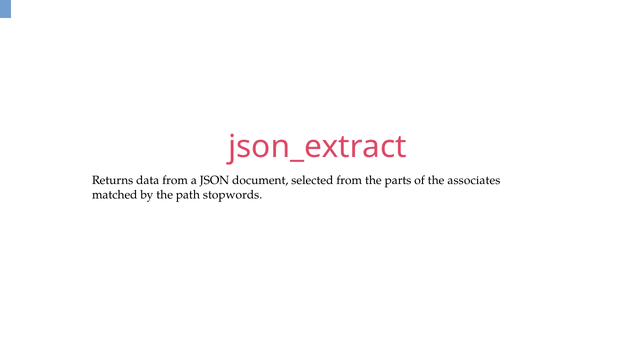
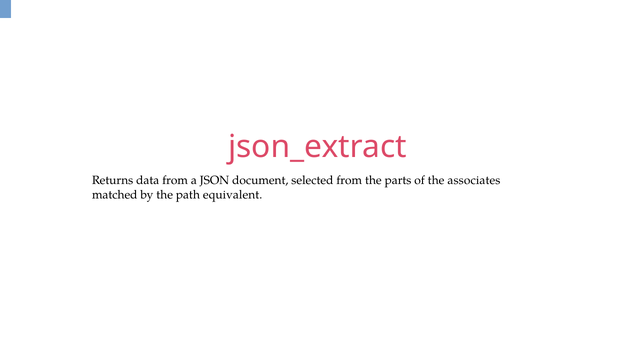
stopwords: stopwords -> equivalent
